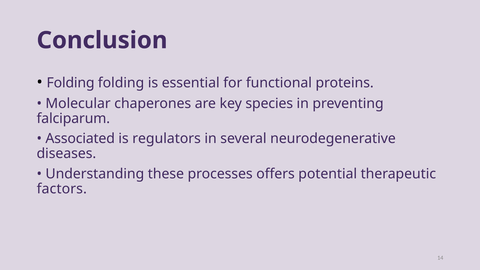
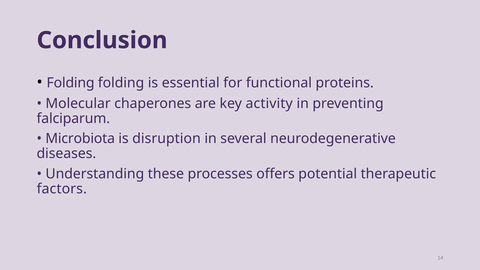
species: species -> activity
Associated: Associated -> Microbiota
regulators: regulators -> disruption
